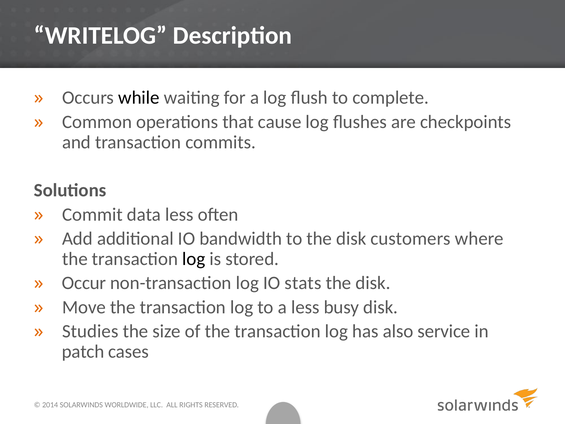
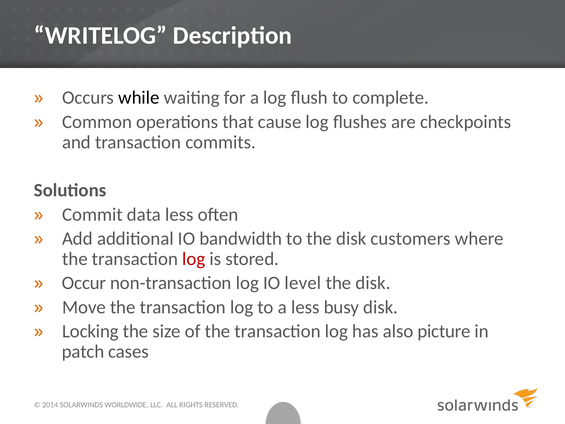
log at (194, 259) colour: black -> red
stats: stats -> level
Studies: Studies -> Locking
service: service -> picture
